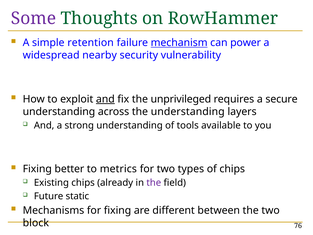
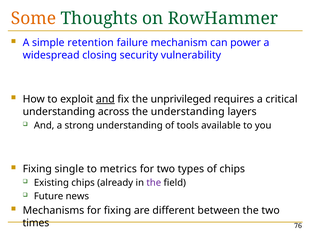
Some colour: purple -> orange
mechanism underline: present -> none
nearby: nearby -> closing
secure: secure -> critical
better: better -> single
static: static -> news
block: block -> times
